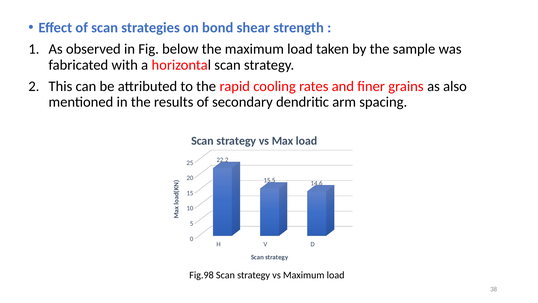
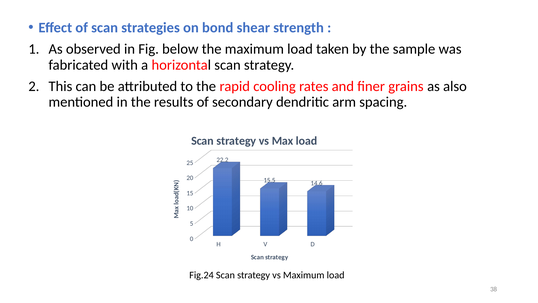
Fig.98: Fig.98 -> Fig.24
